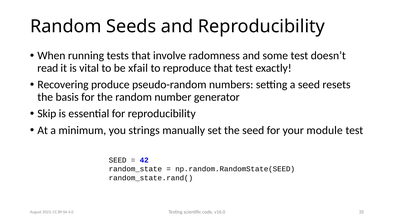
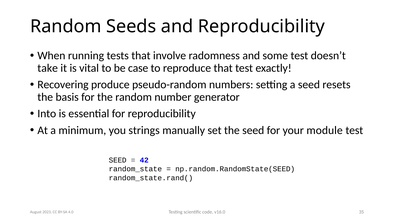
read: read -> take
xfail: xfail -> case
Skip: Skip -> Into
